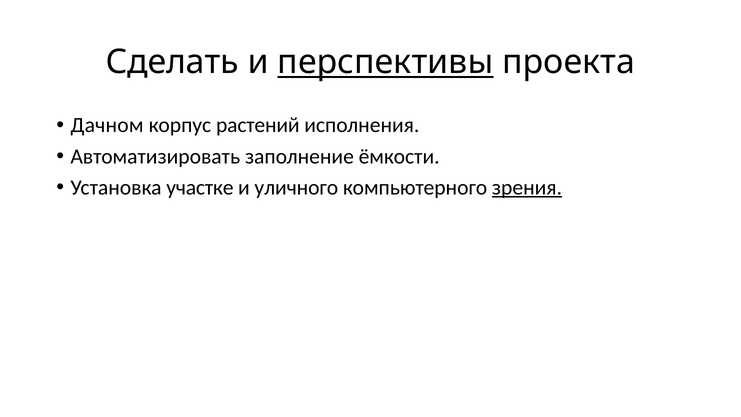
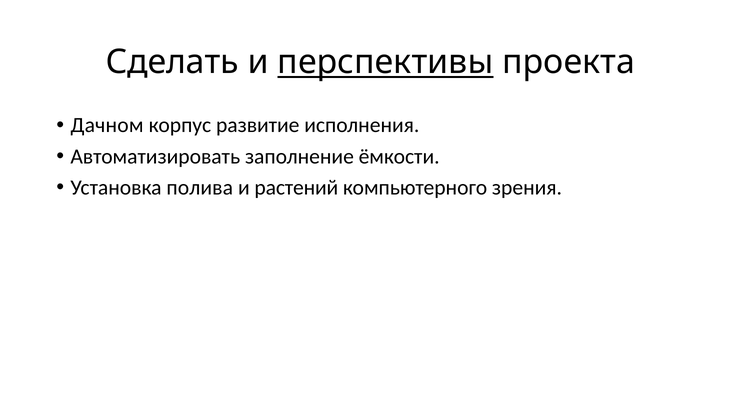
растений: растений -> развитие
участке: участке -> полива
уличного: уличного -> растений
зрения underline: present -> none
